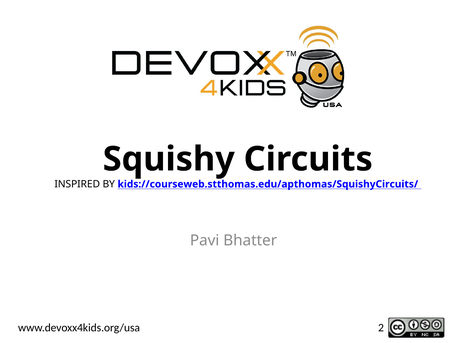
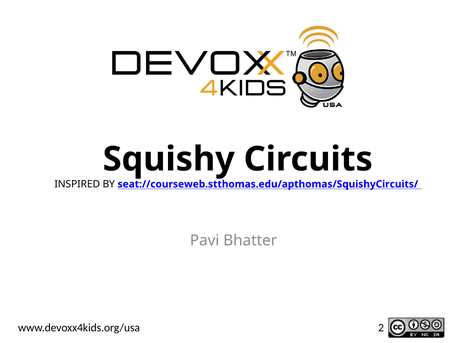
kids://courseweb.stthomas.edu/apthomas/SquishyCircuits/: kids://courseweb.stthomas.edu/apthomas/SquishyCircuits/ -> seat://courseweb.stthomas.edu/apthomas/SquishyCircuits/
